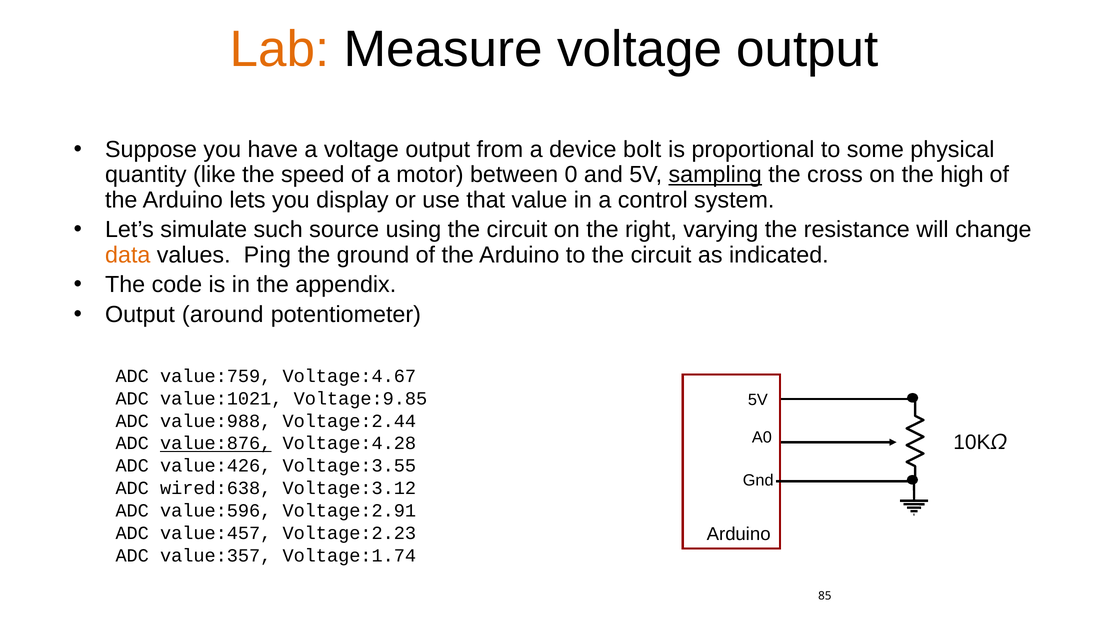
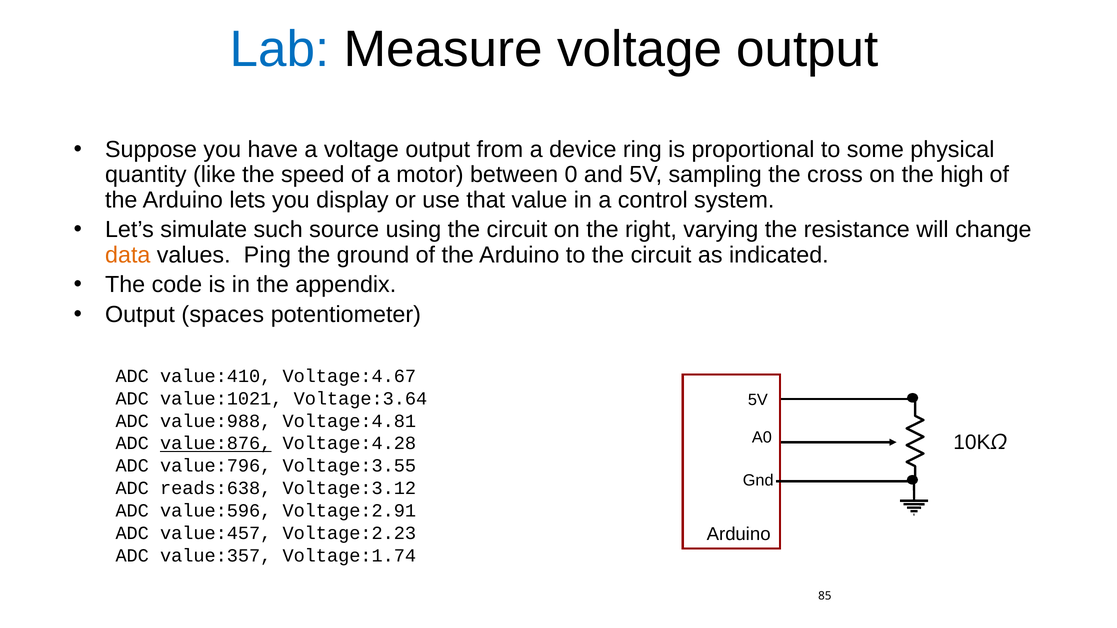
Lab colour: orange -> blue
bolt: bolt -> ring
sampling underline: present -> none
around: around -> spaces
value:759: value:759 -> value:410
Voltage:9.85: Voltage:9.85 -> Voltage:3.64
Voltage:2.44: Voltage:2.44 -> Voltage:4.81
value:426: value:426 -> value:796
wired:638: wired:638 -> reads:638
